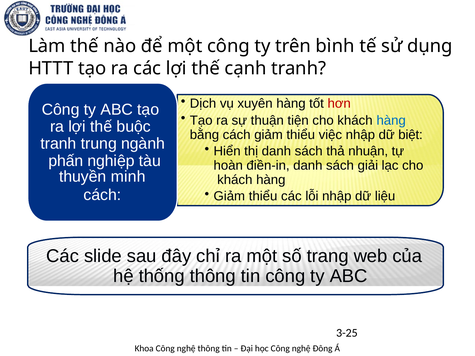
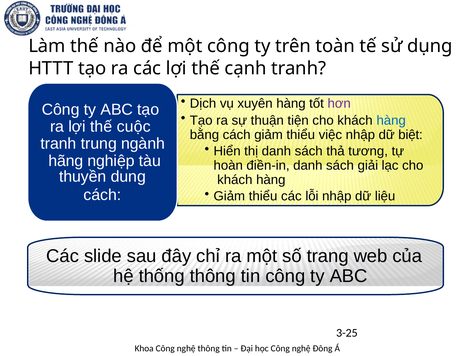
bình: bình -> toàn
hơn colour: red -> purple
buộc: buộc -> cuộc
nhuận: nhuận -> tương
phấn: phấn -> hãng
minh: minh -> dung
